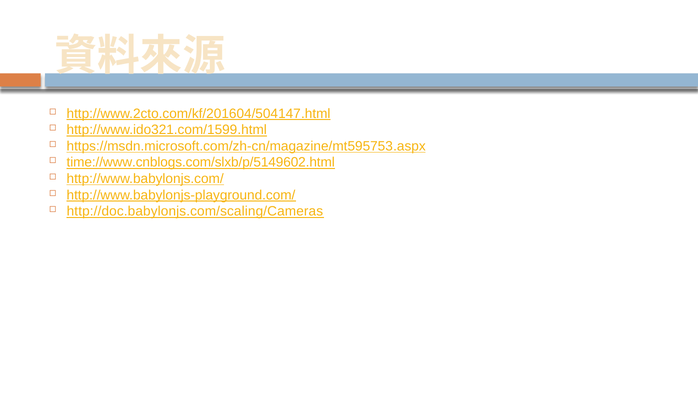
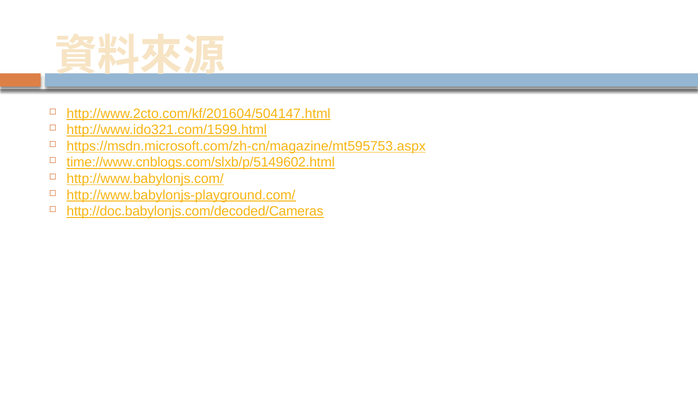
http://doc.babylonjs.com/scaling/Cameras: http://doc.babylonjs.com/scaling/Cameras -> http://doc.babylonjs.com/decoded/Cameras
